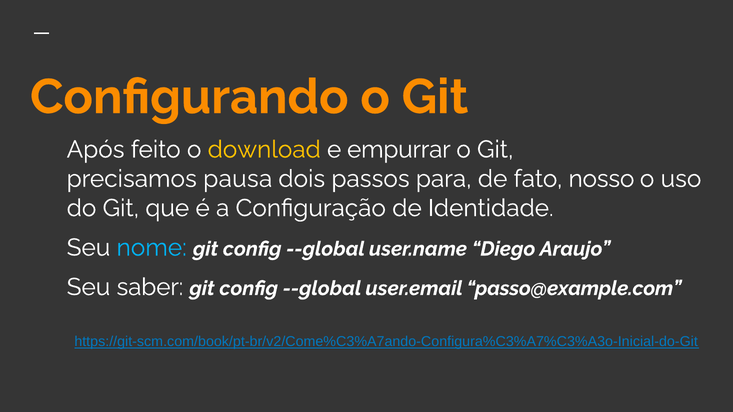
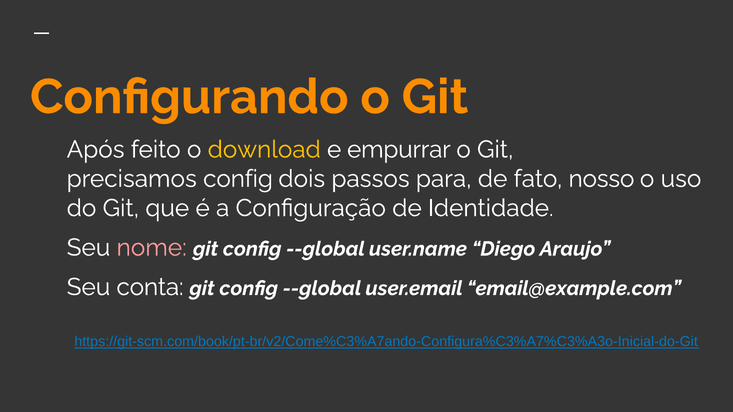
precisamos pausa: pausa -> config
nome colour: light blue -> pink
saber: saber -> conta
passo@example.com: passo@example.com -> email@example.com
